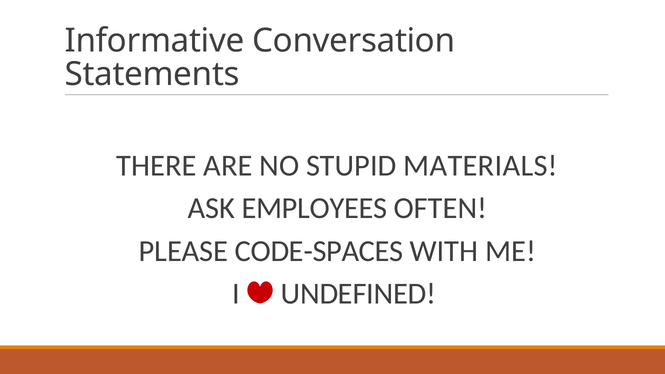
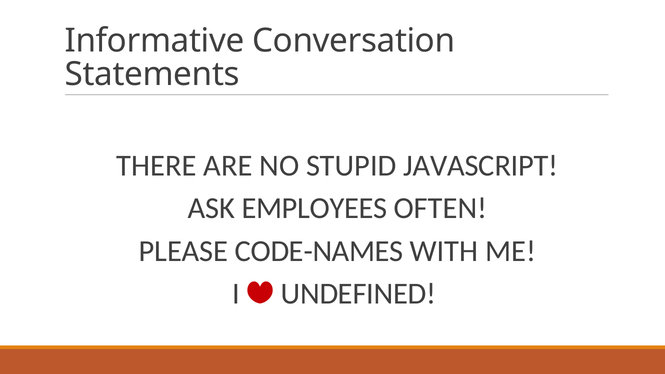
MATERIALS: MATERIALS -> JAVASCRIPT
CODE-SPACES: CODE-SPACES -> CODE-NAMES
